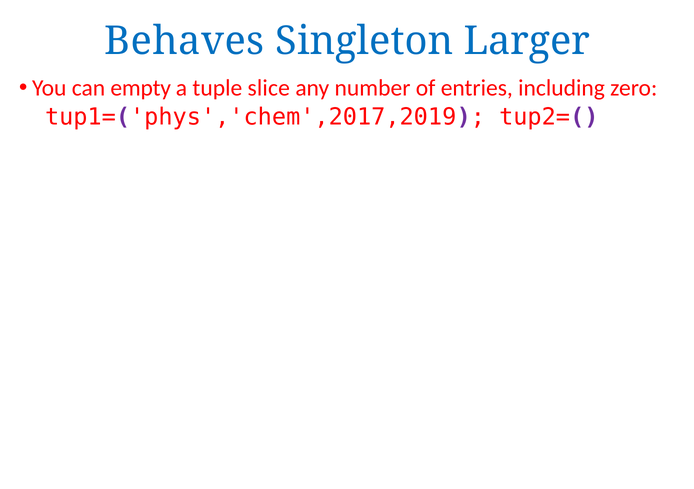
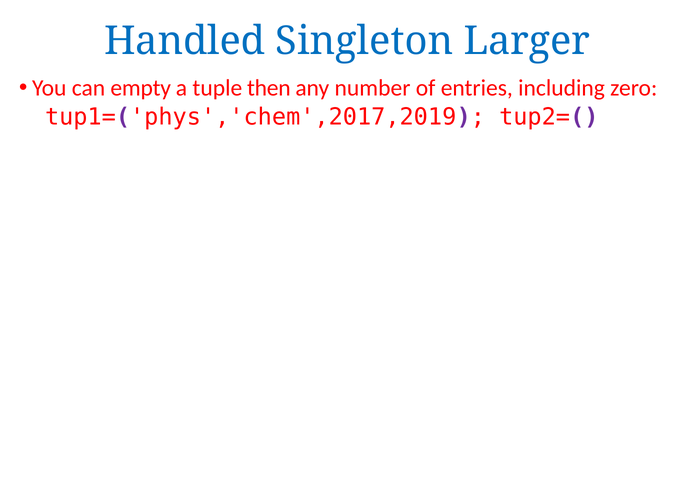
Behaves: Behaves -> Handled
slice: slice -> then
